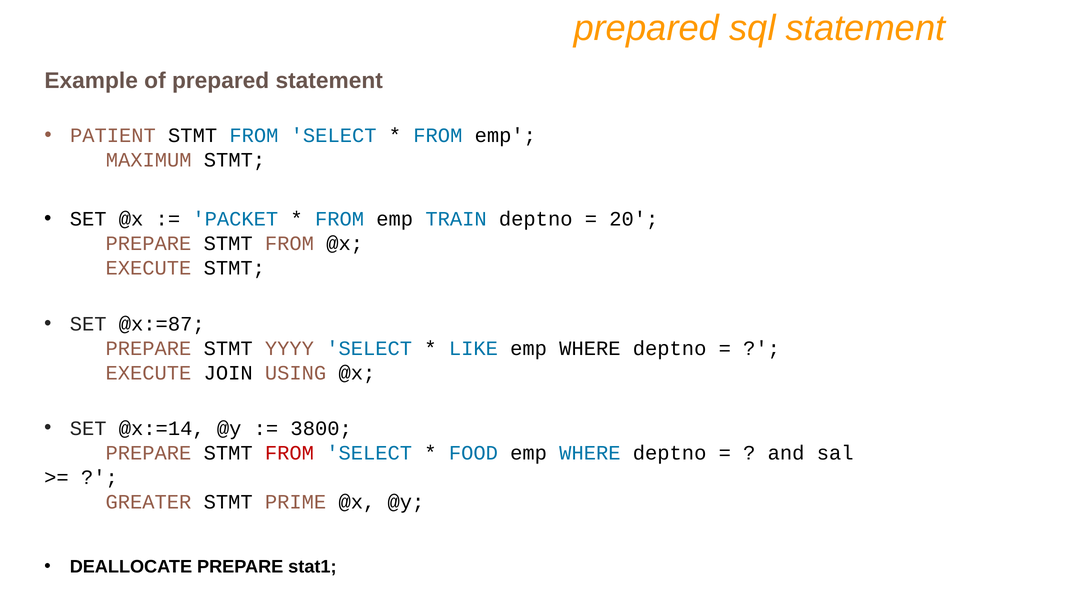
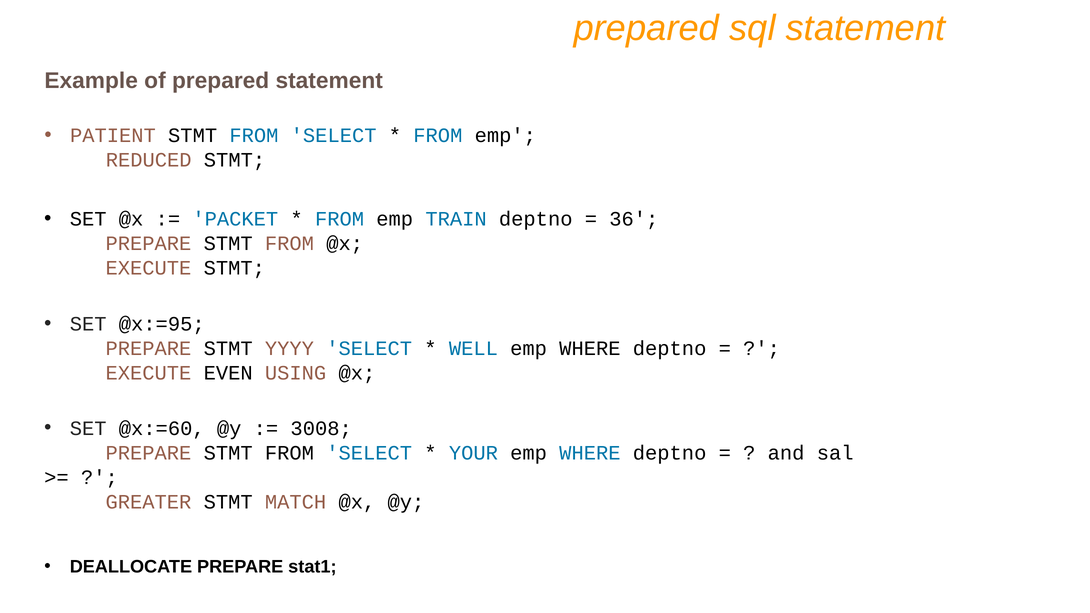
MAXIMUM: MAXIMUM -> REDUCED
20: 20 -> 36
@x:=87: @x:=87 -> @x:=95
LIKE: LIKE -> WELL
JOIN: JOIN -> EVEN
@x:=14: @x:=14 -> @x:=60
3800: 3800 -> 3008
FROM at (289, 453) colour: red -> black
FOOD: FOOD -> YOUR
PRIME: PRIME -> MATCH
